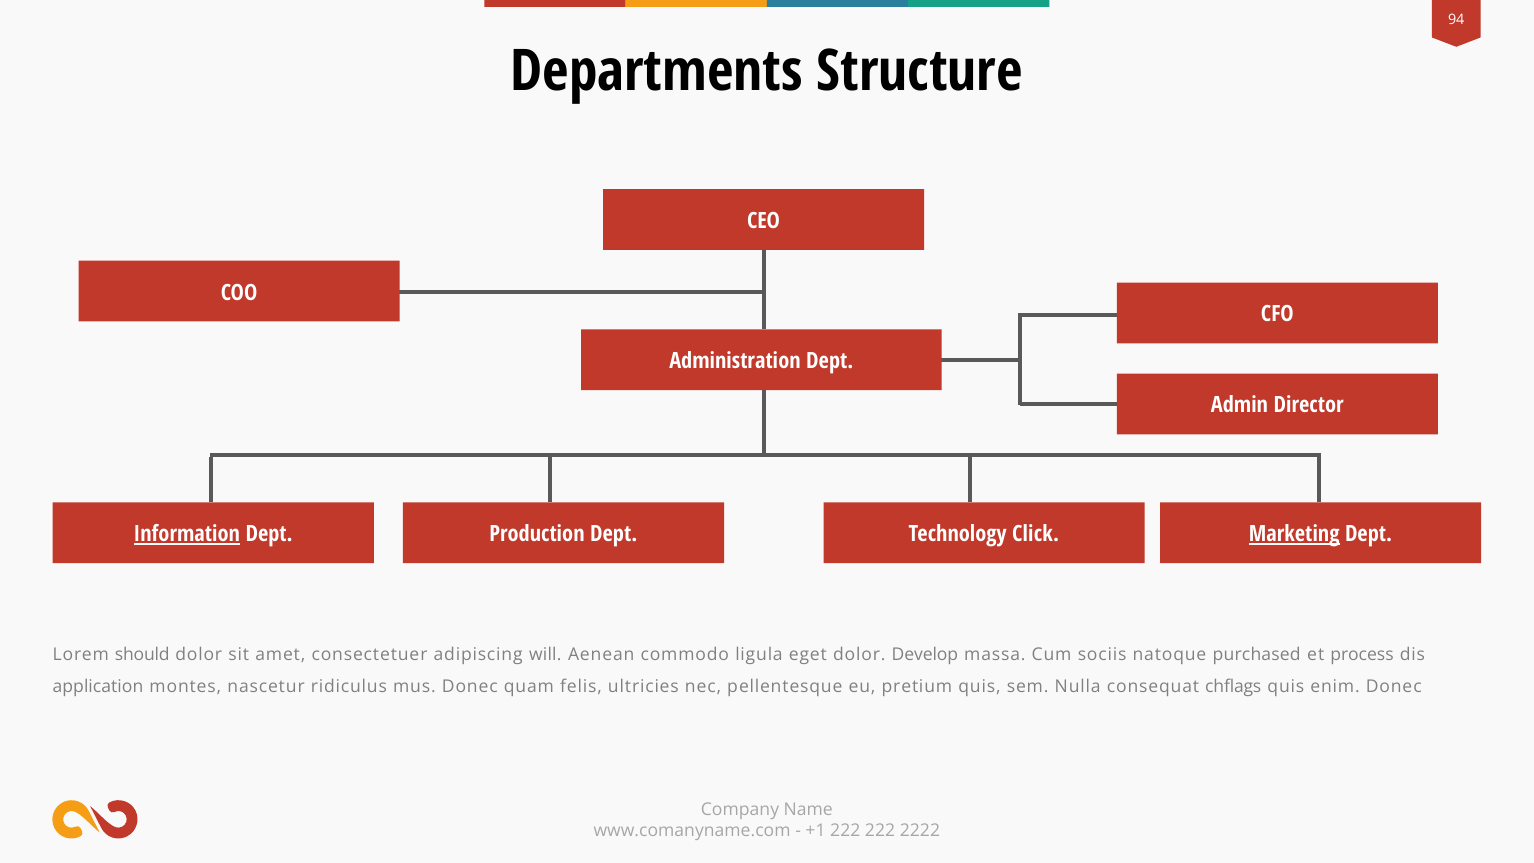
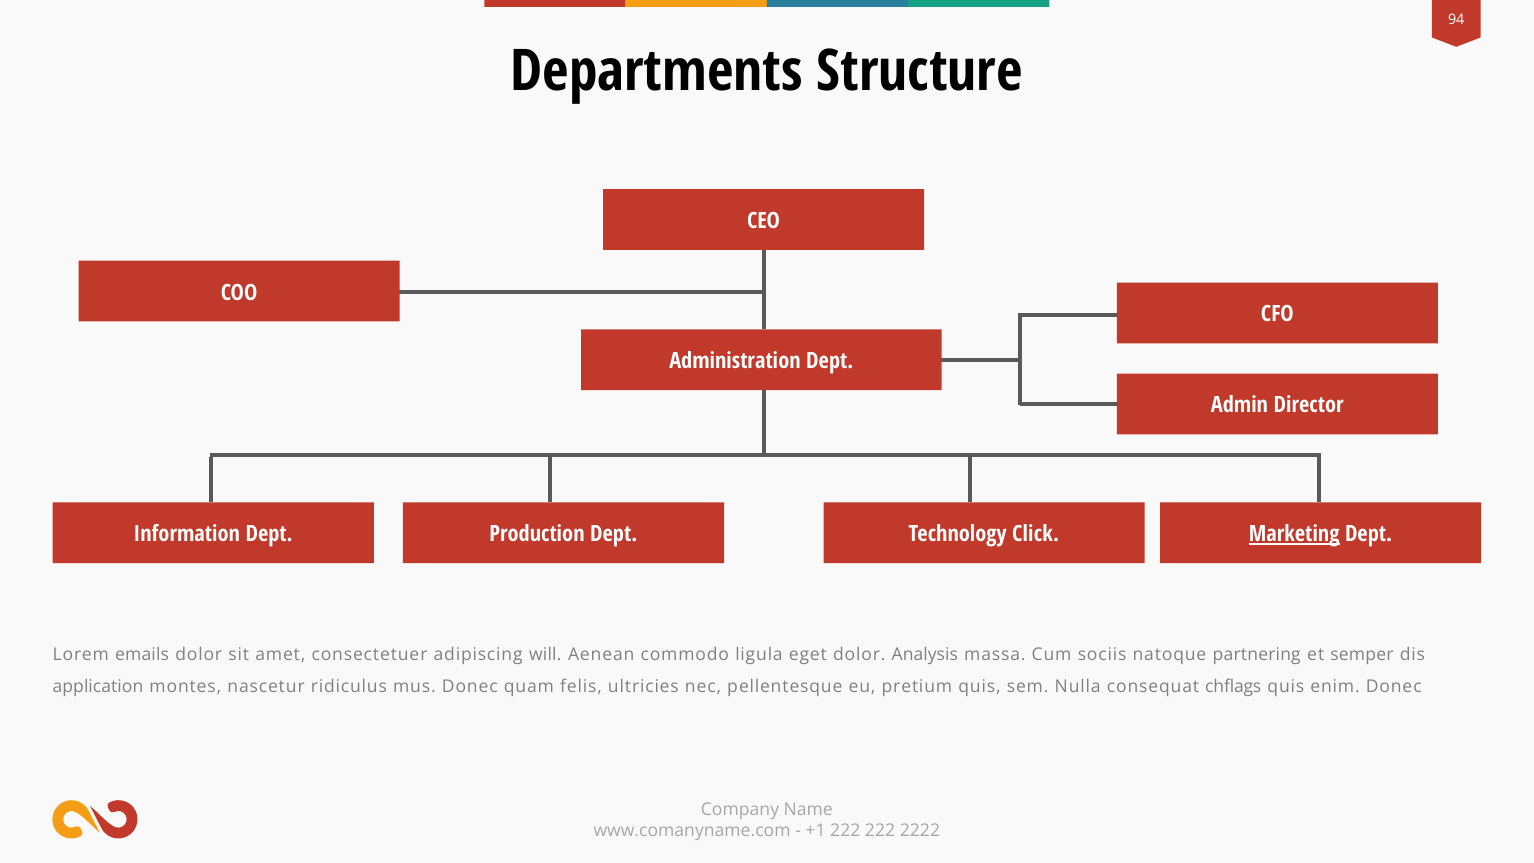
Information underline: present -> none
should: should -> emails
Develop: Develop -> Analysis
purchased: purchased -> partnering
process: process -> semper
